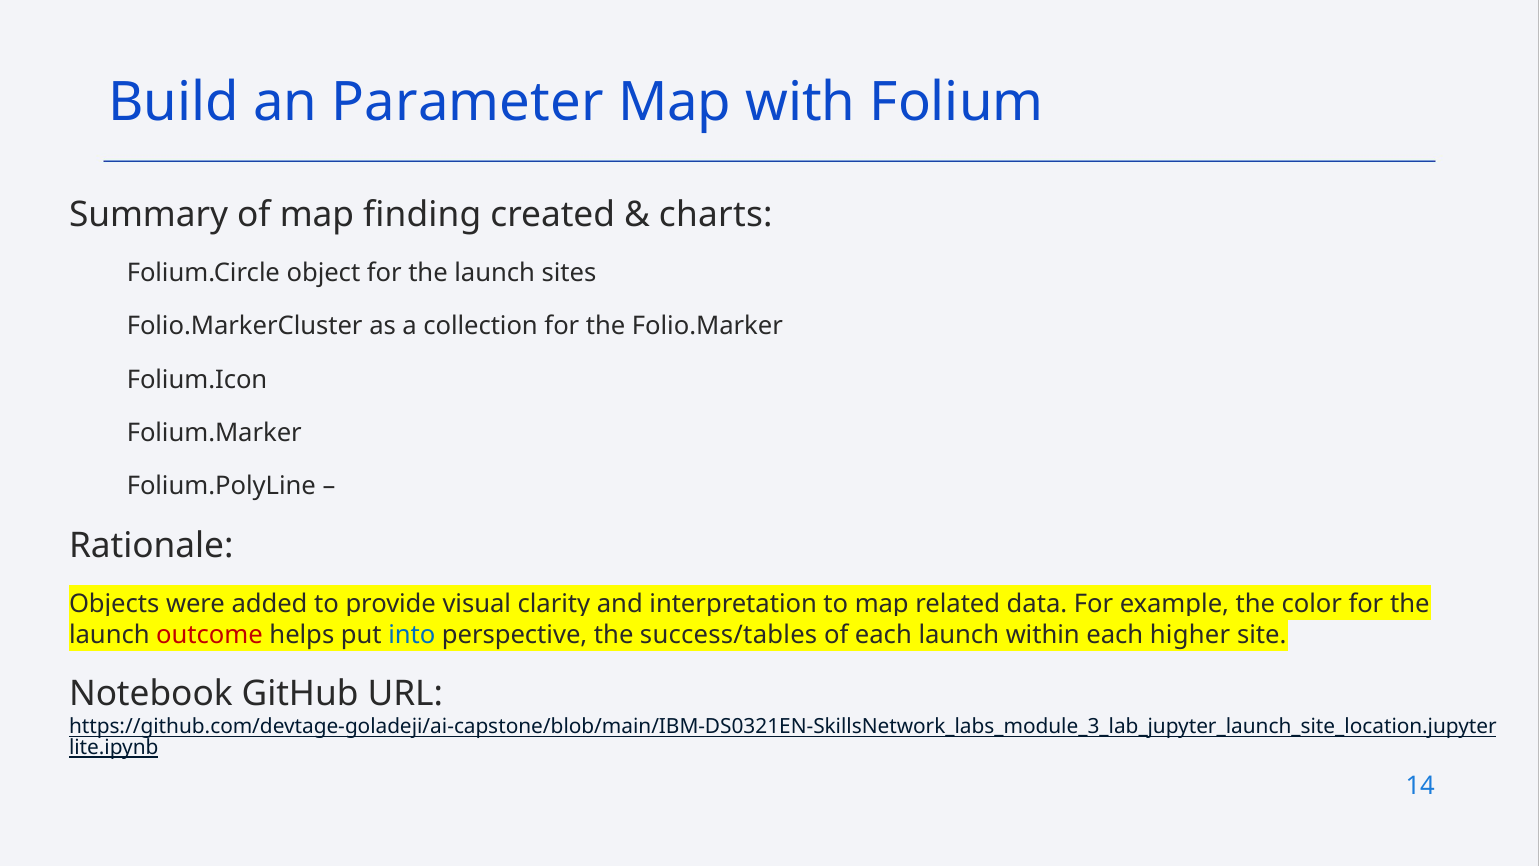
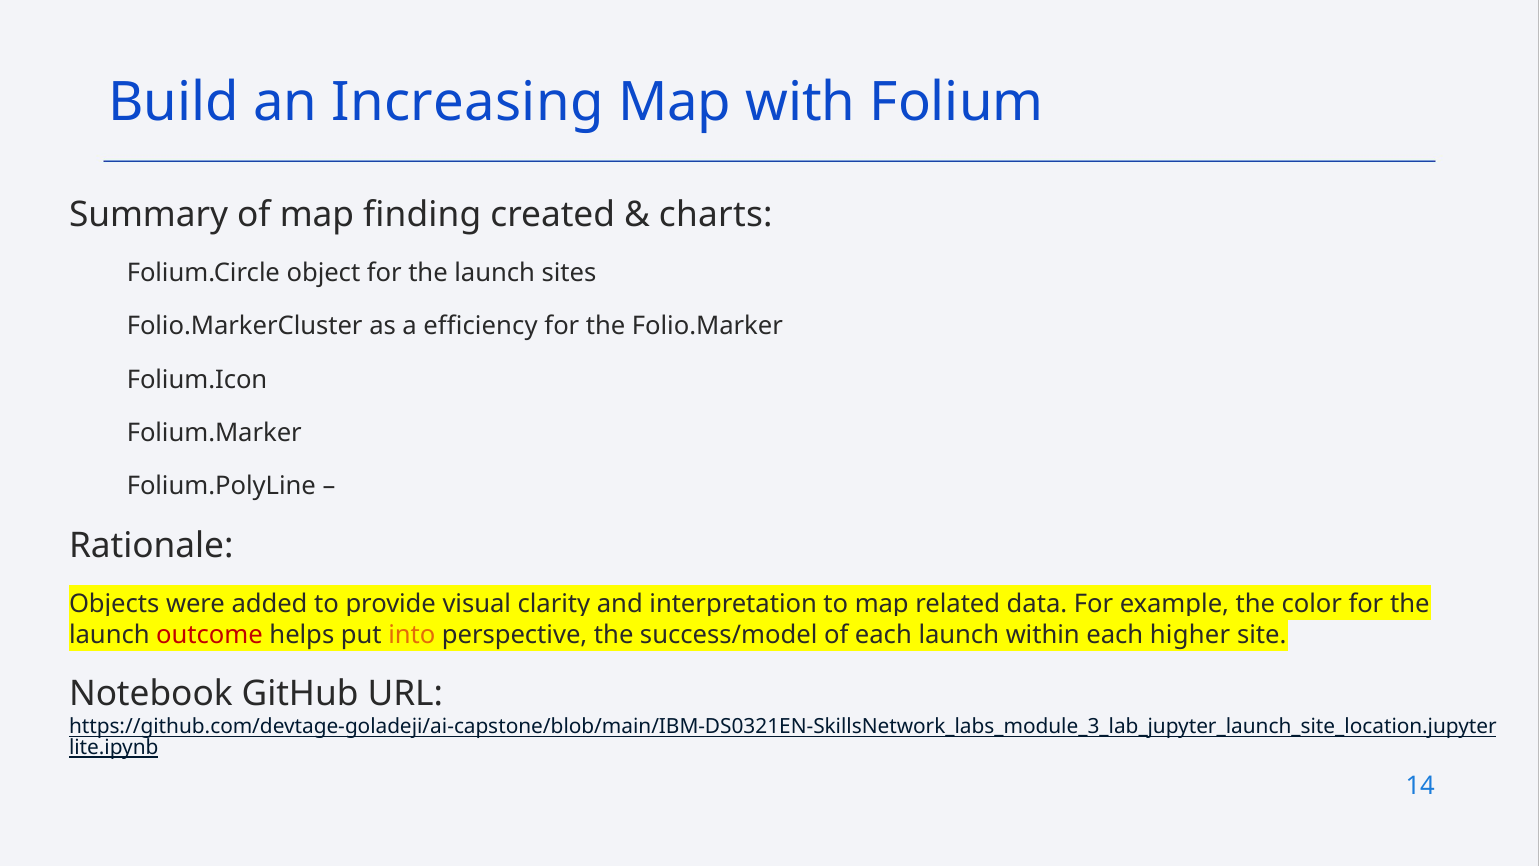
Parameter: Parameter -> Increasing
collection: collection -> efficiency
into colour: blue -> orange
success/tables: success/tables -> success/model
